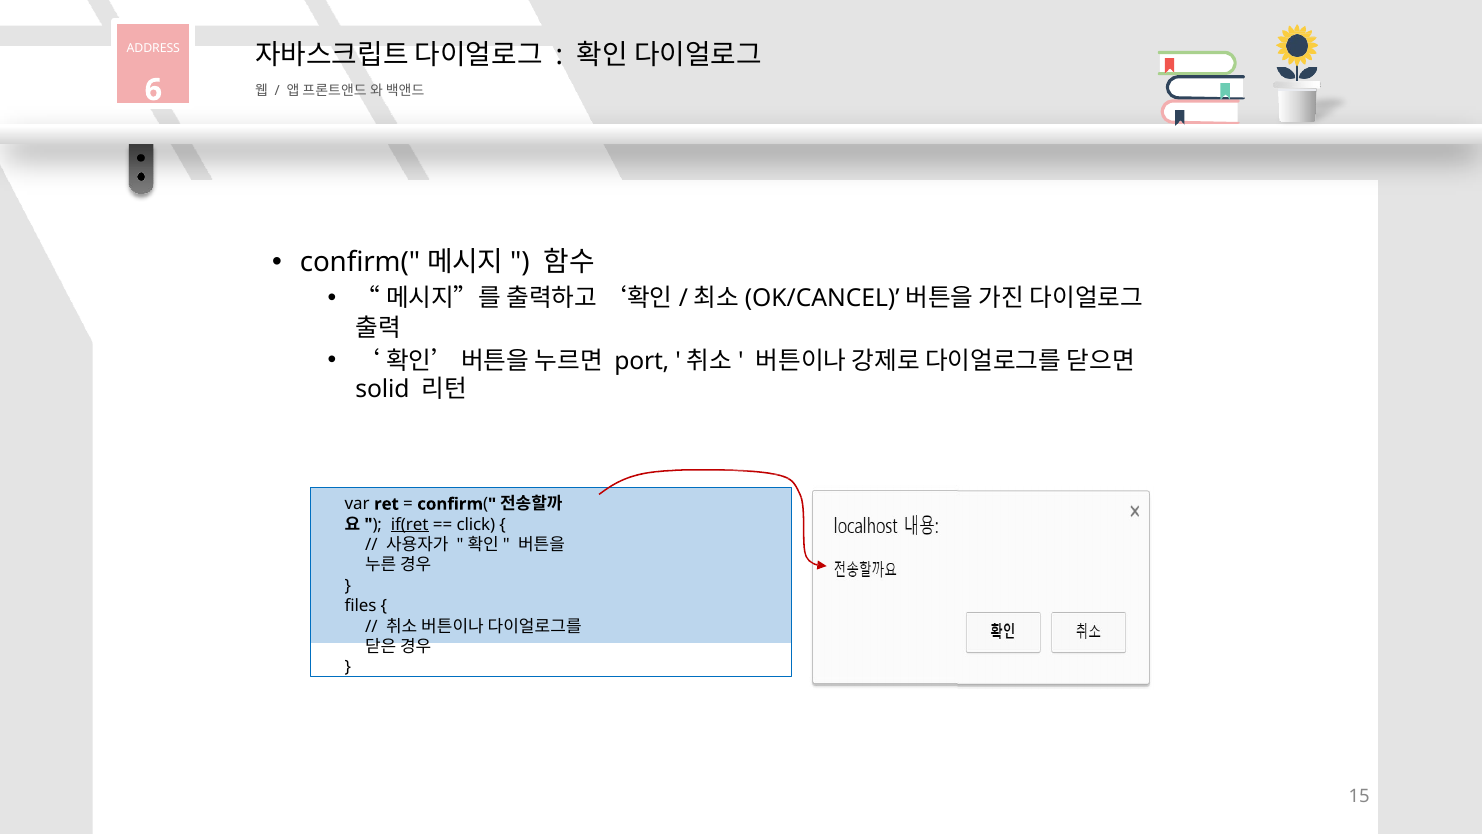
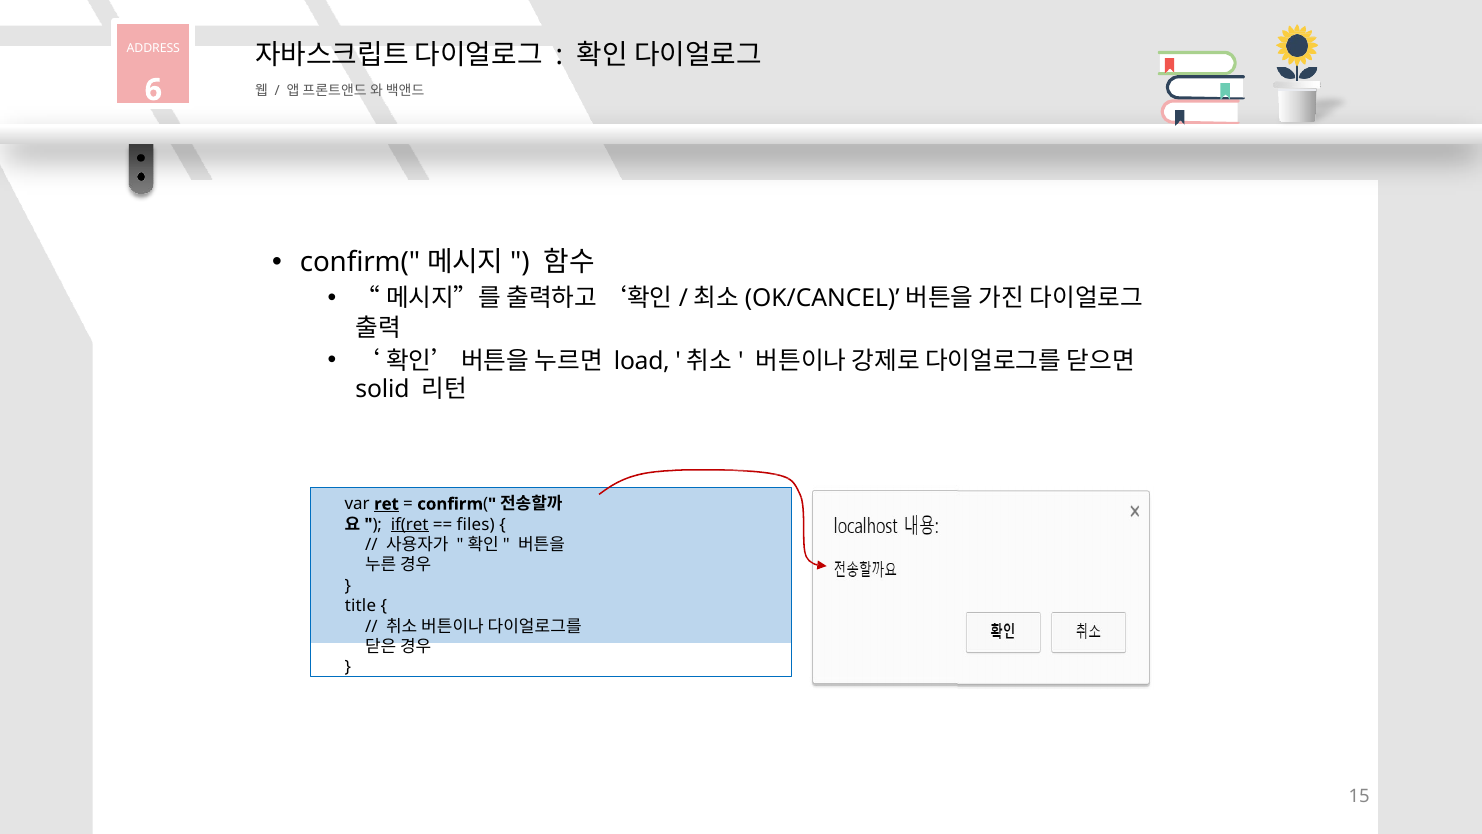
port: port -> load
ret underline: none -> present
click: click -> files
files: files -> title
